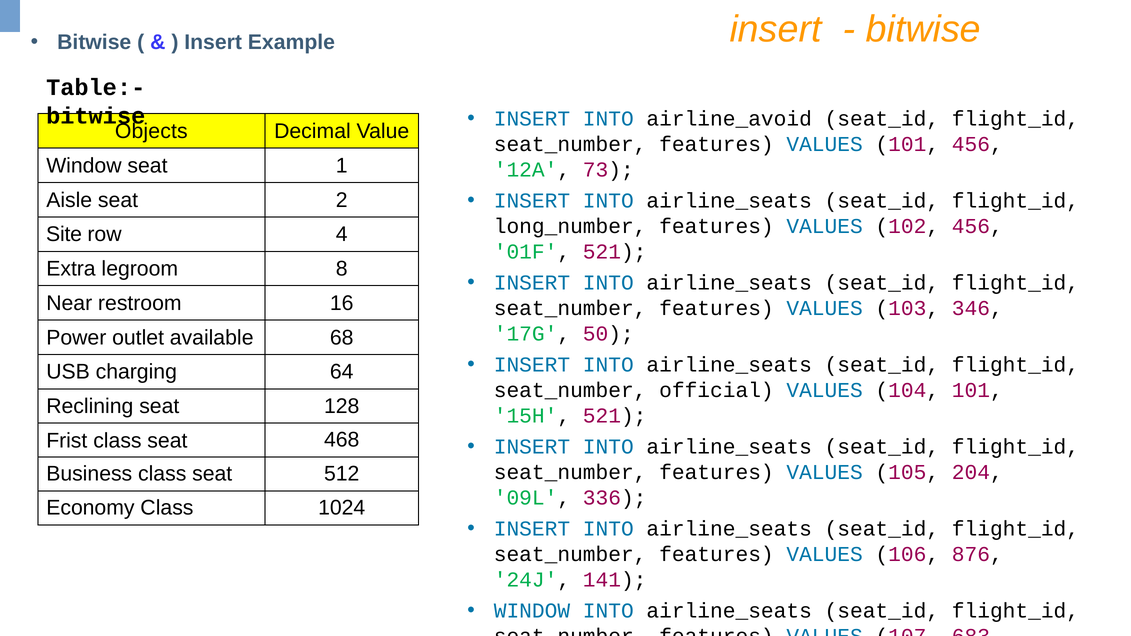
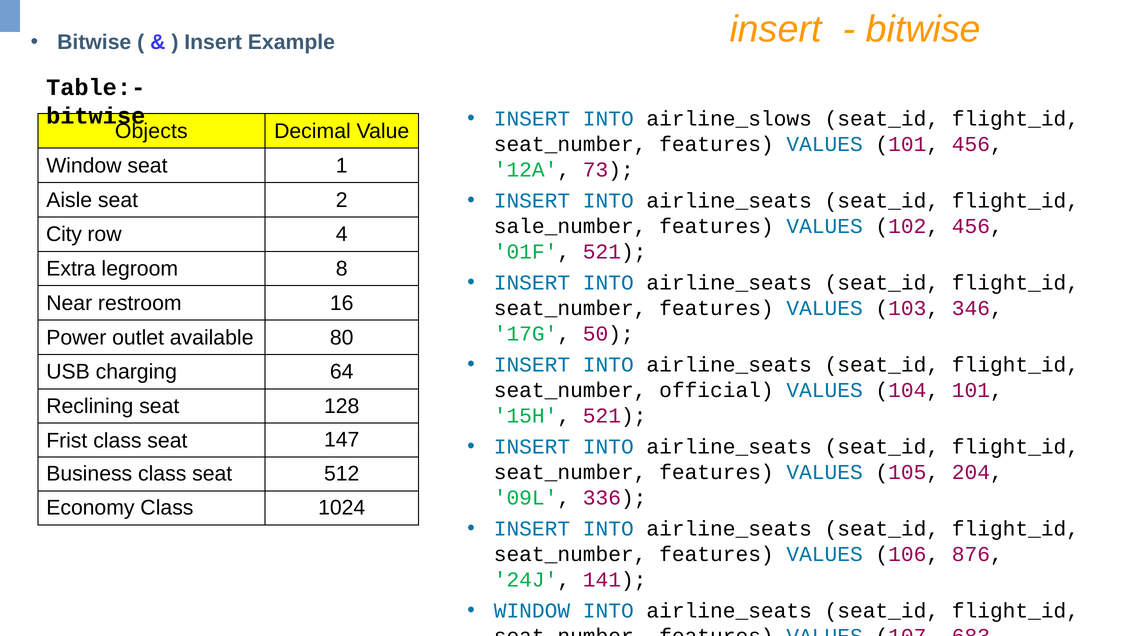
airline_avoid: airline_avoid -> airline_slows
long_number: long_number -> sale_number
Site: Site -> City
68: 68 -> 80
468: 468 -> 147
